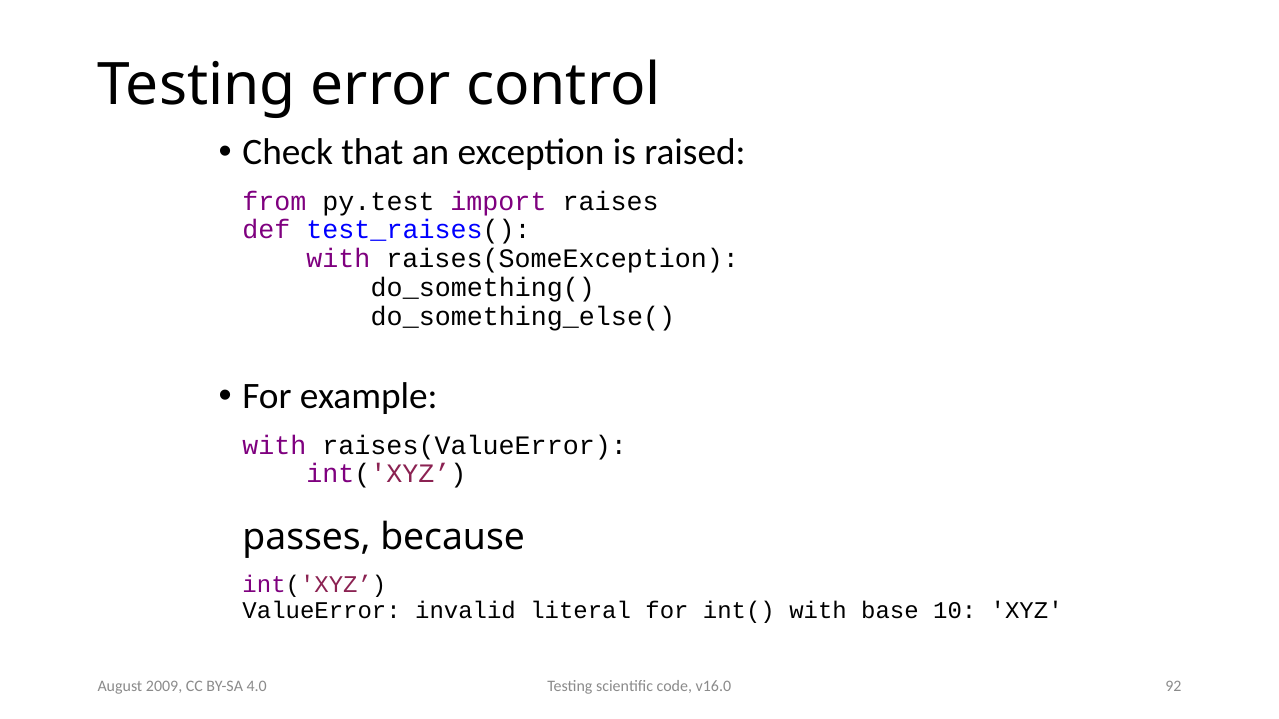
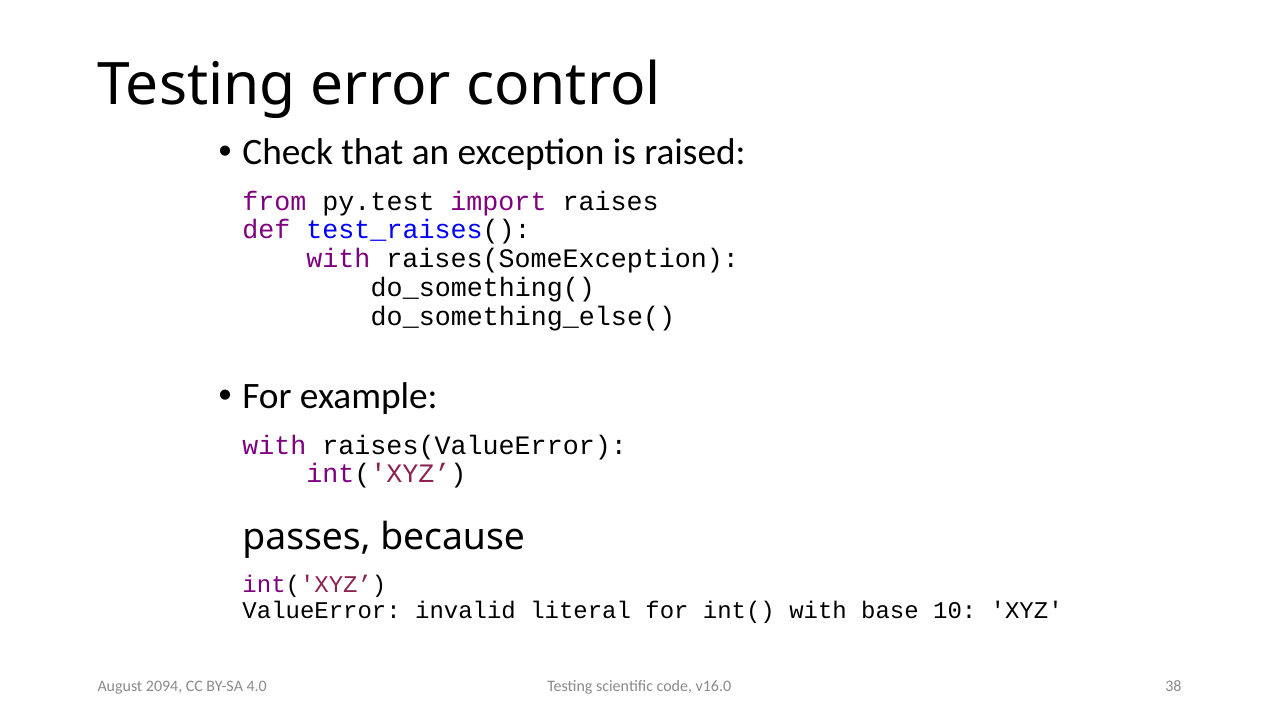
92: 92 -> 38
2009: 2009 -> 2094
